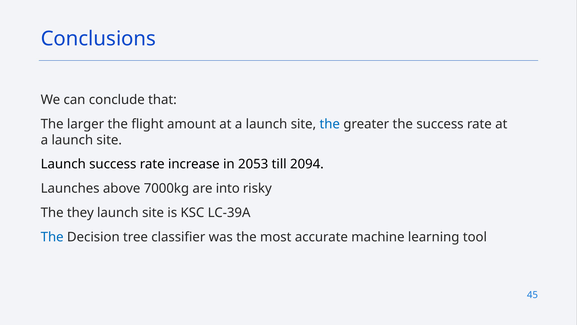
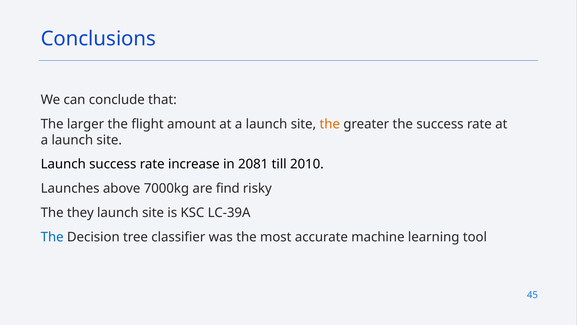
the at (330, 124) colour: blue -> orange
2053: 2053 -> 2081
2094: 2094 -> 2010
into: into -> find
